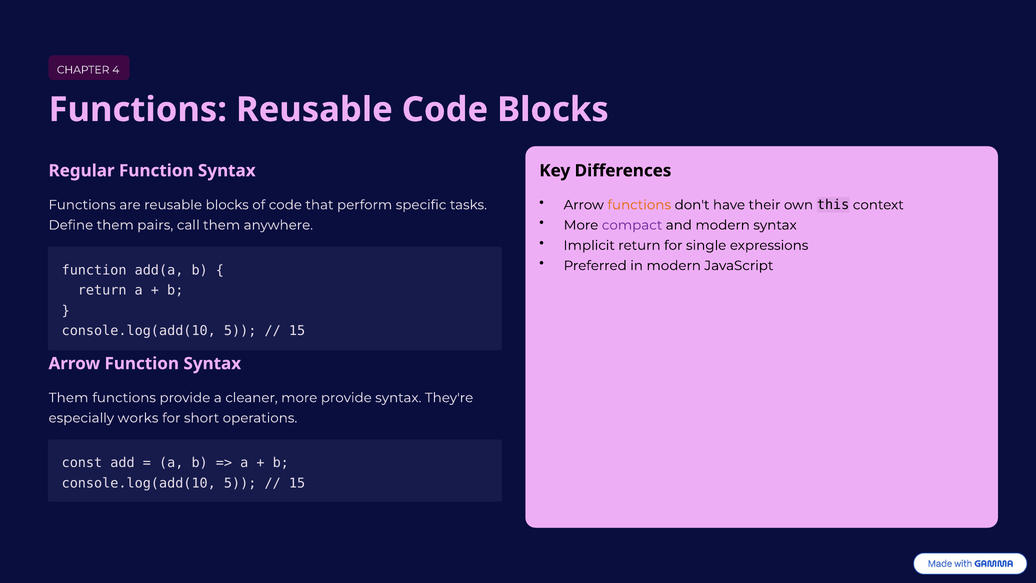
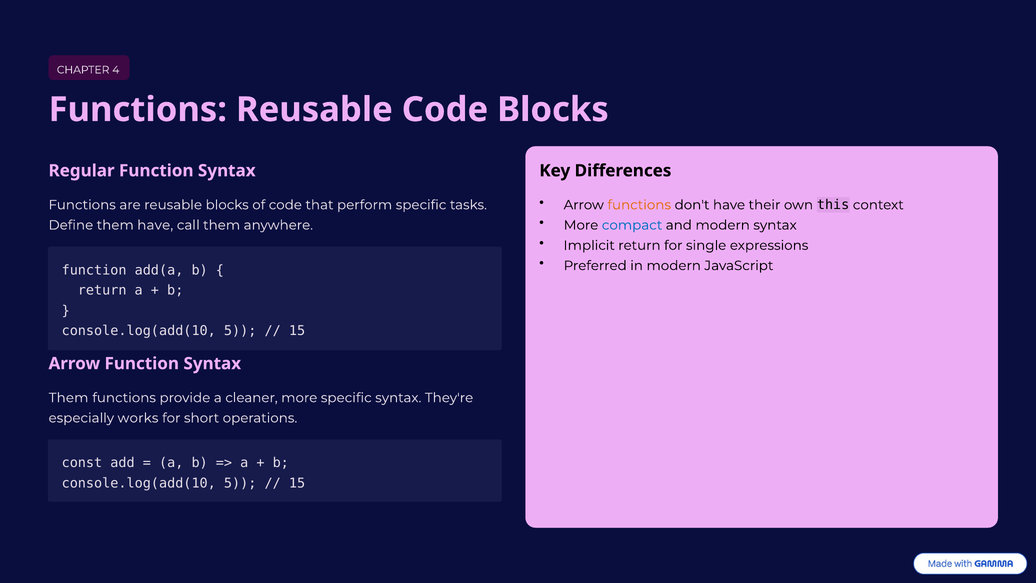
compact colour: purple -> blue
them pairs: pairs -> have
more provide: provide -> specific
